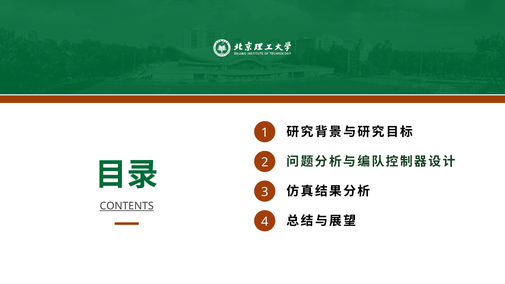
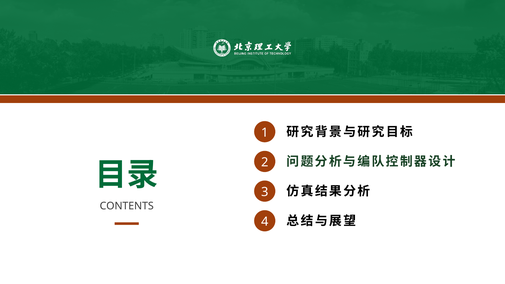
CONTENTS underline: present -> none
